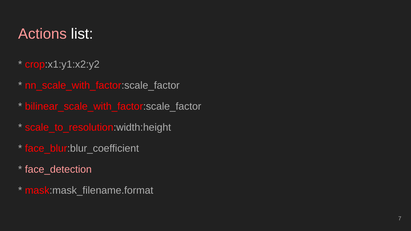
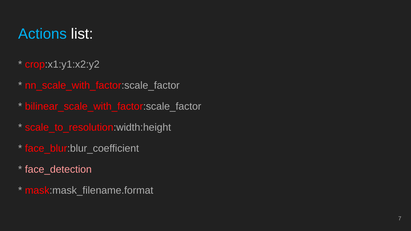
Actions colour: pink -> light blue
